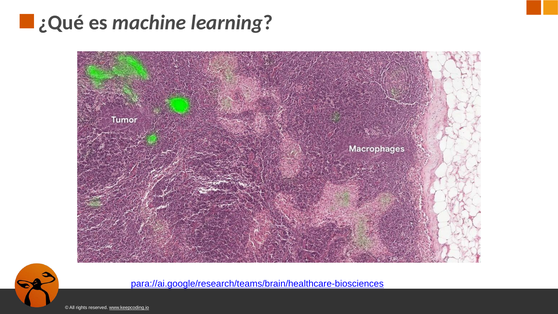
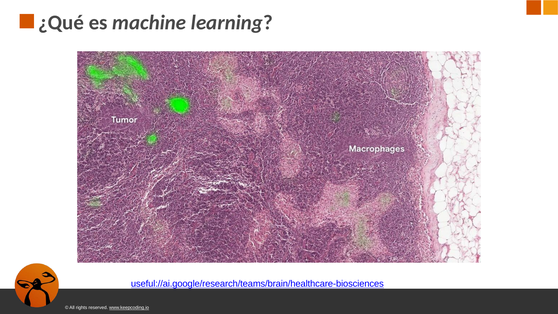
para://ai.google/research/teams/brain/healthcare-biosciences: para://ai.google/research/teams/brain/healthcare-biosciences -> useful://ai.google/research/teams/brain/healthcare-biosciences
